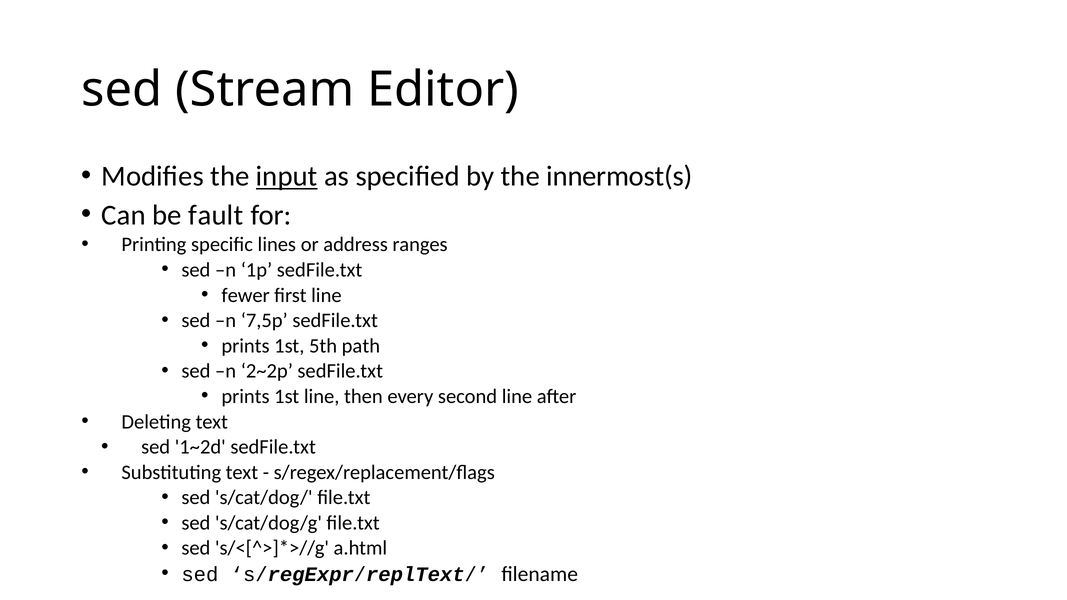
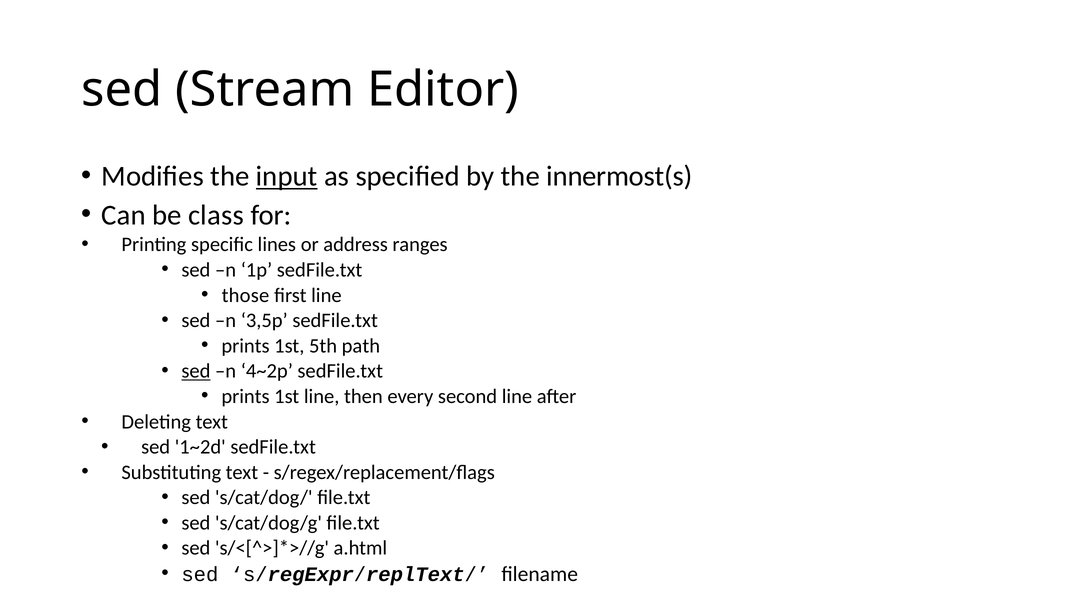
fault: fault -> class
fewer: fewer -> those
7,5p: 7,5p -> 3,5p
sed at (196, 371) underline: none -> present
2~2p: 2~2p -> 4~2p
